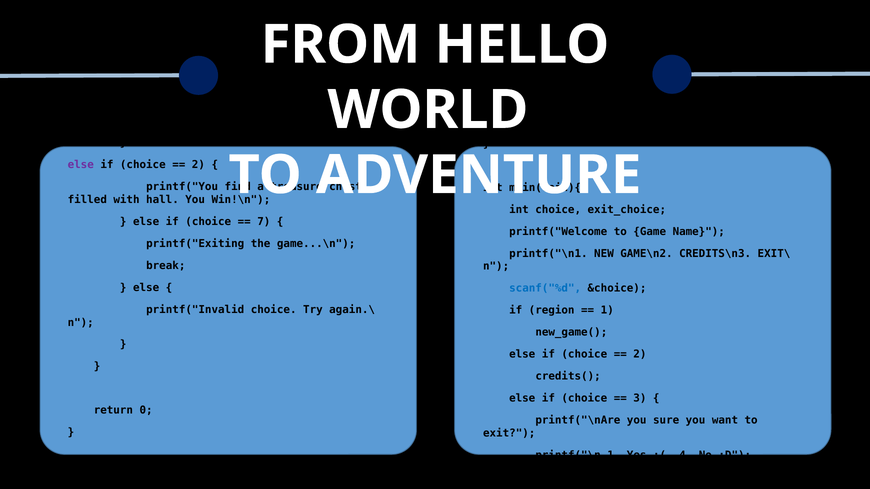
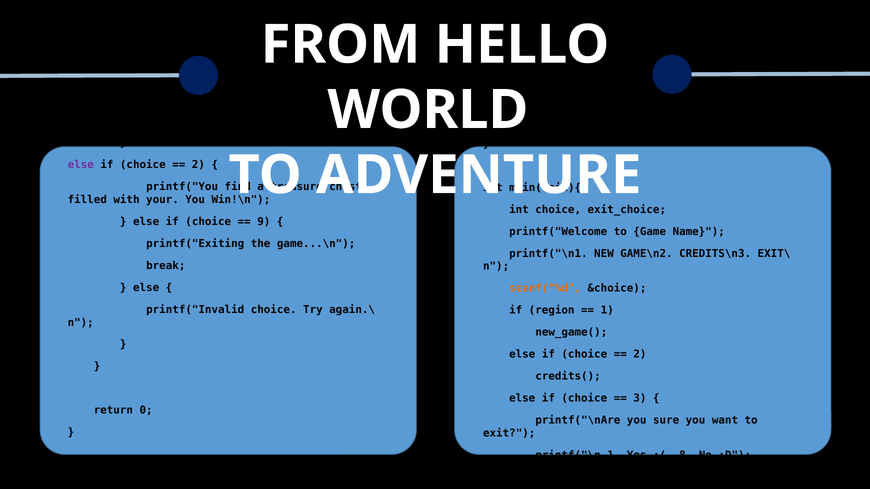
hall: hall -> your
7: 7 -> 9
scanf("%d at (545, 289) colour: blue -> orange
4: 4 -> 8
